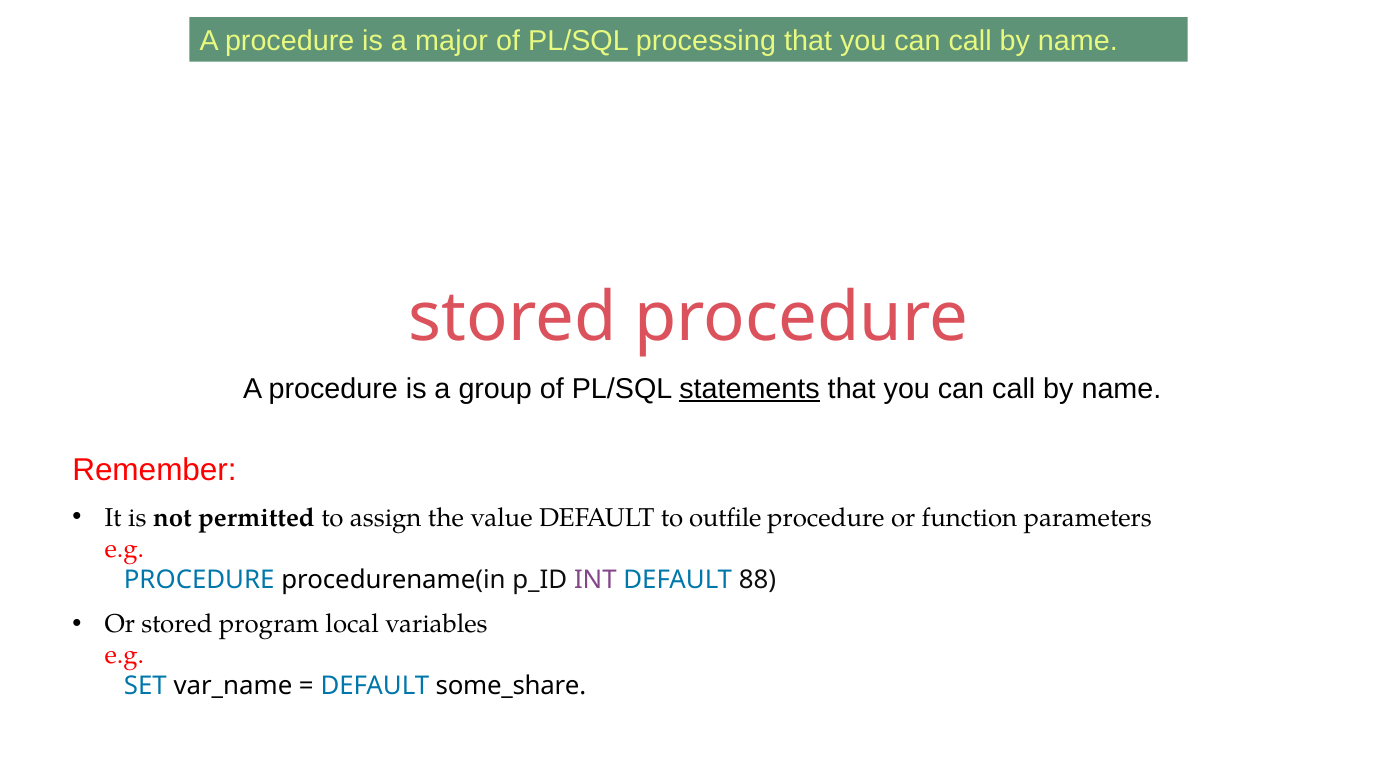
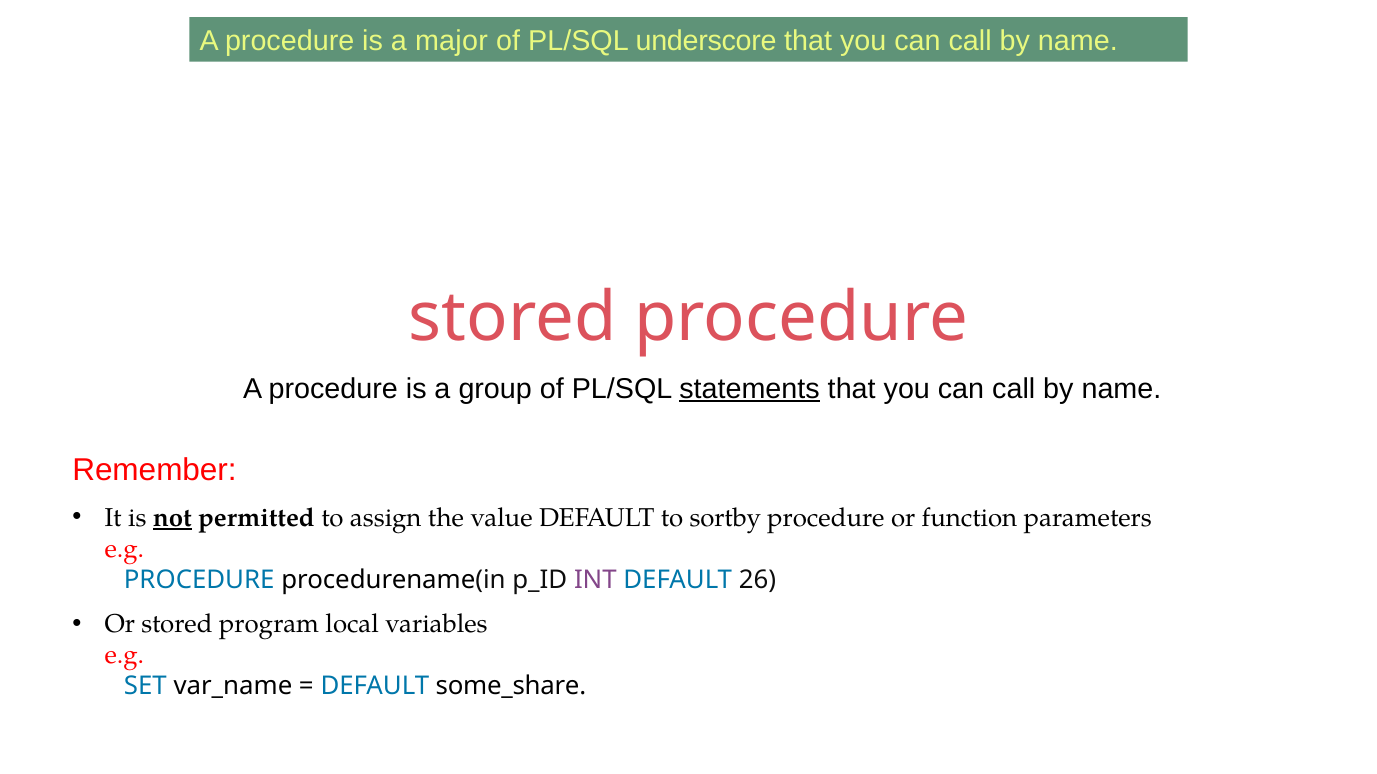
processing: processing -> underscore
not underline: none -> present
outfile: outfile -> sortby
88: 88 -> 26
